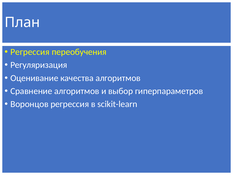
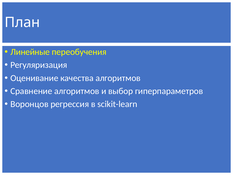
Регрессия at (30, 52): Регрессия -> Линейные
